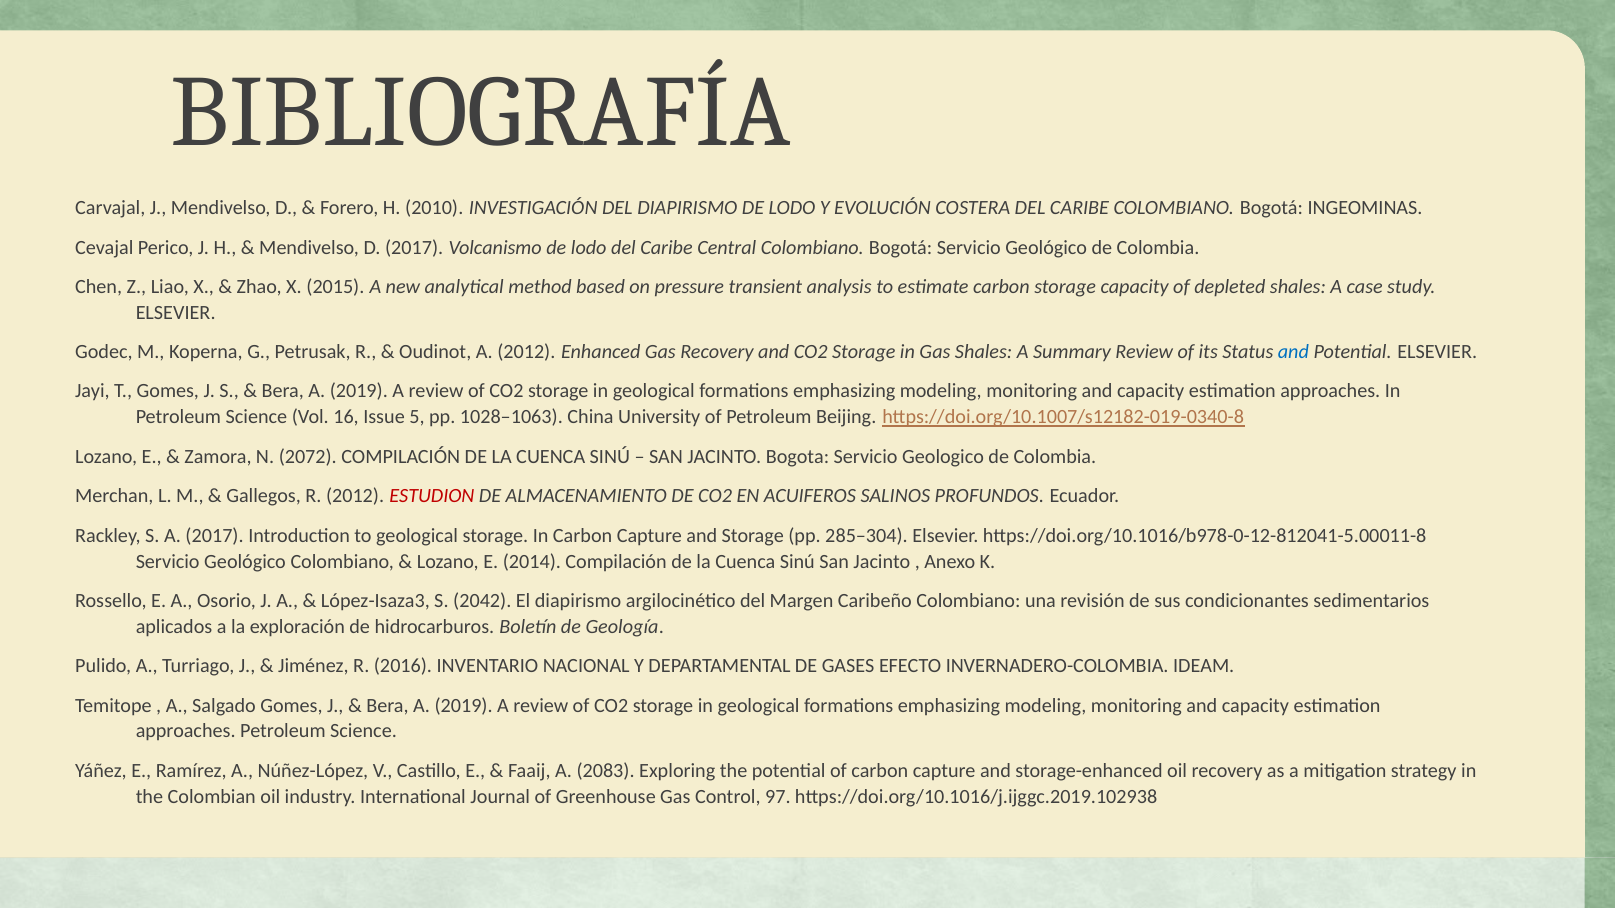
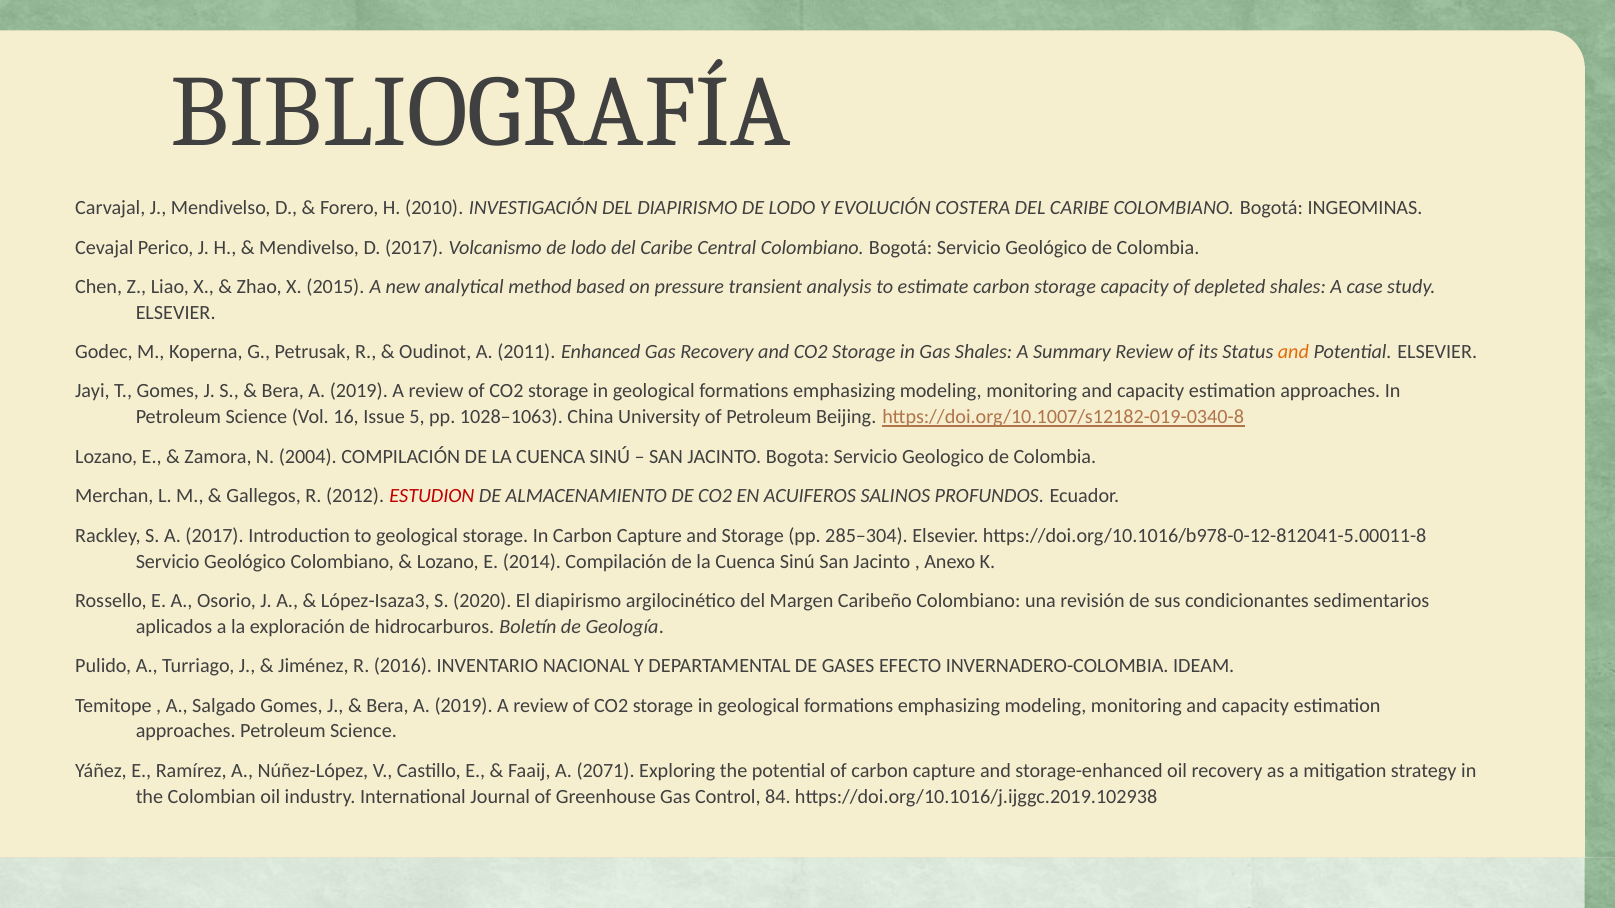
A 2012: 2012 -> 2011
and at (1293, 352) colour: blue -> orange
2072: 2072 -> 2004
2042: 2042 -> 2020
2083: 2083 -> 2071
97: 97 -> 84
